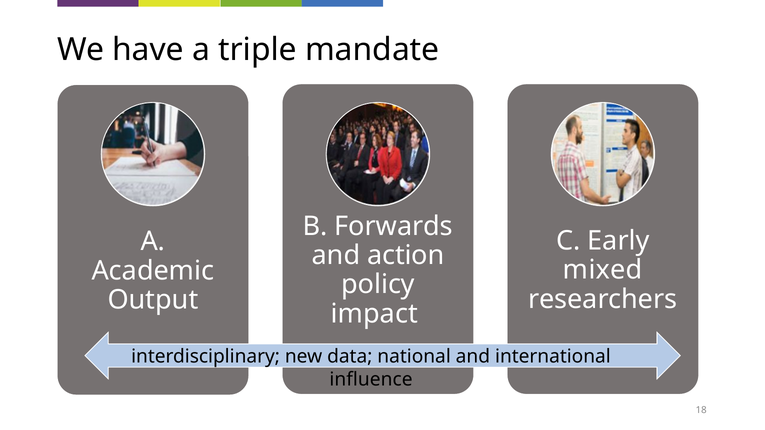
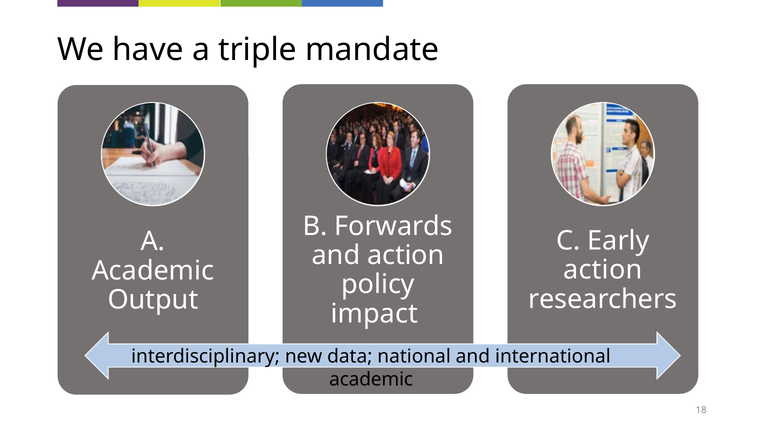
mixed at (603, 270): mixed -> action
influence at (371, 380): influence -> academic
